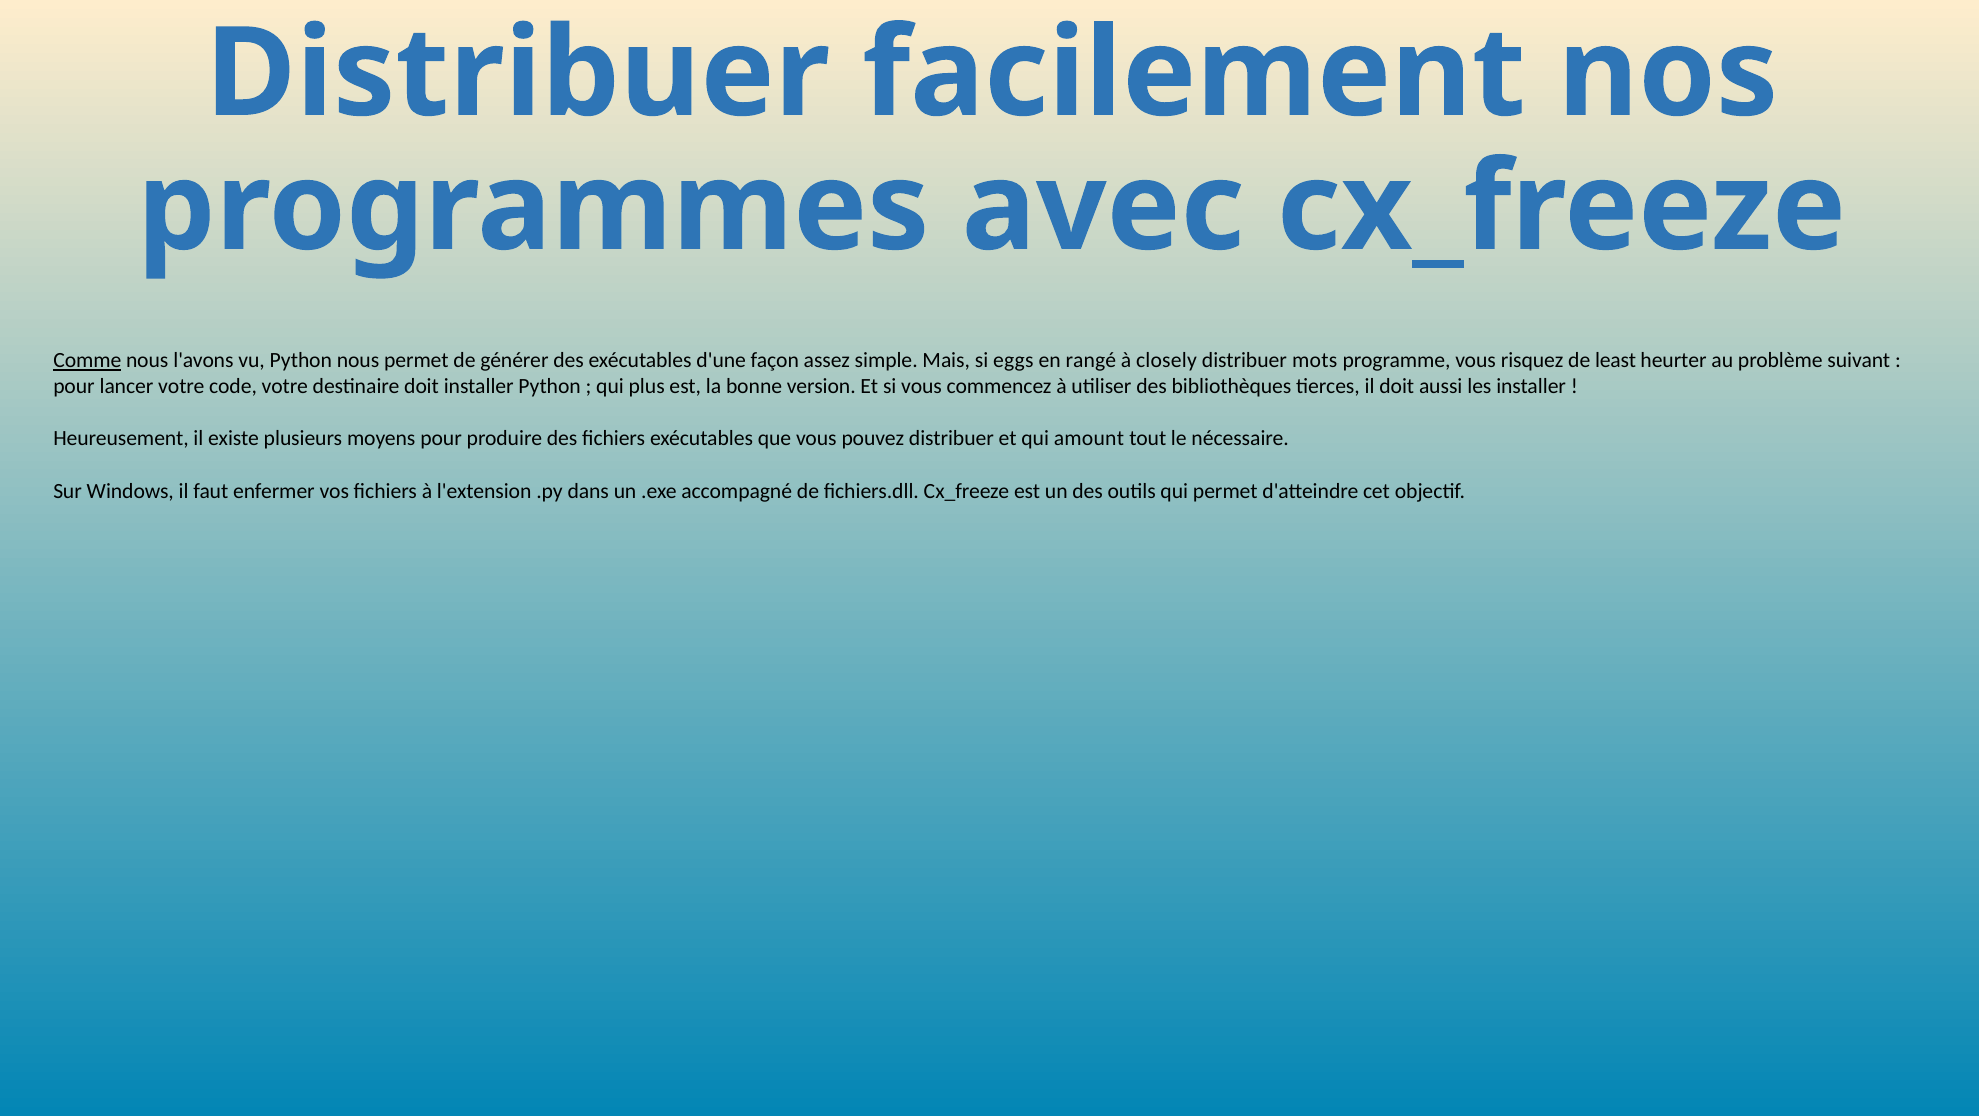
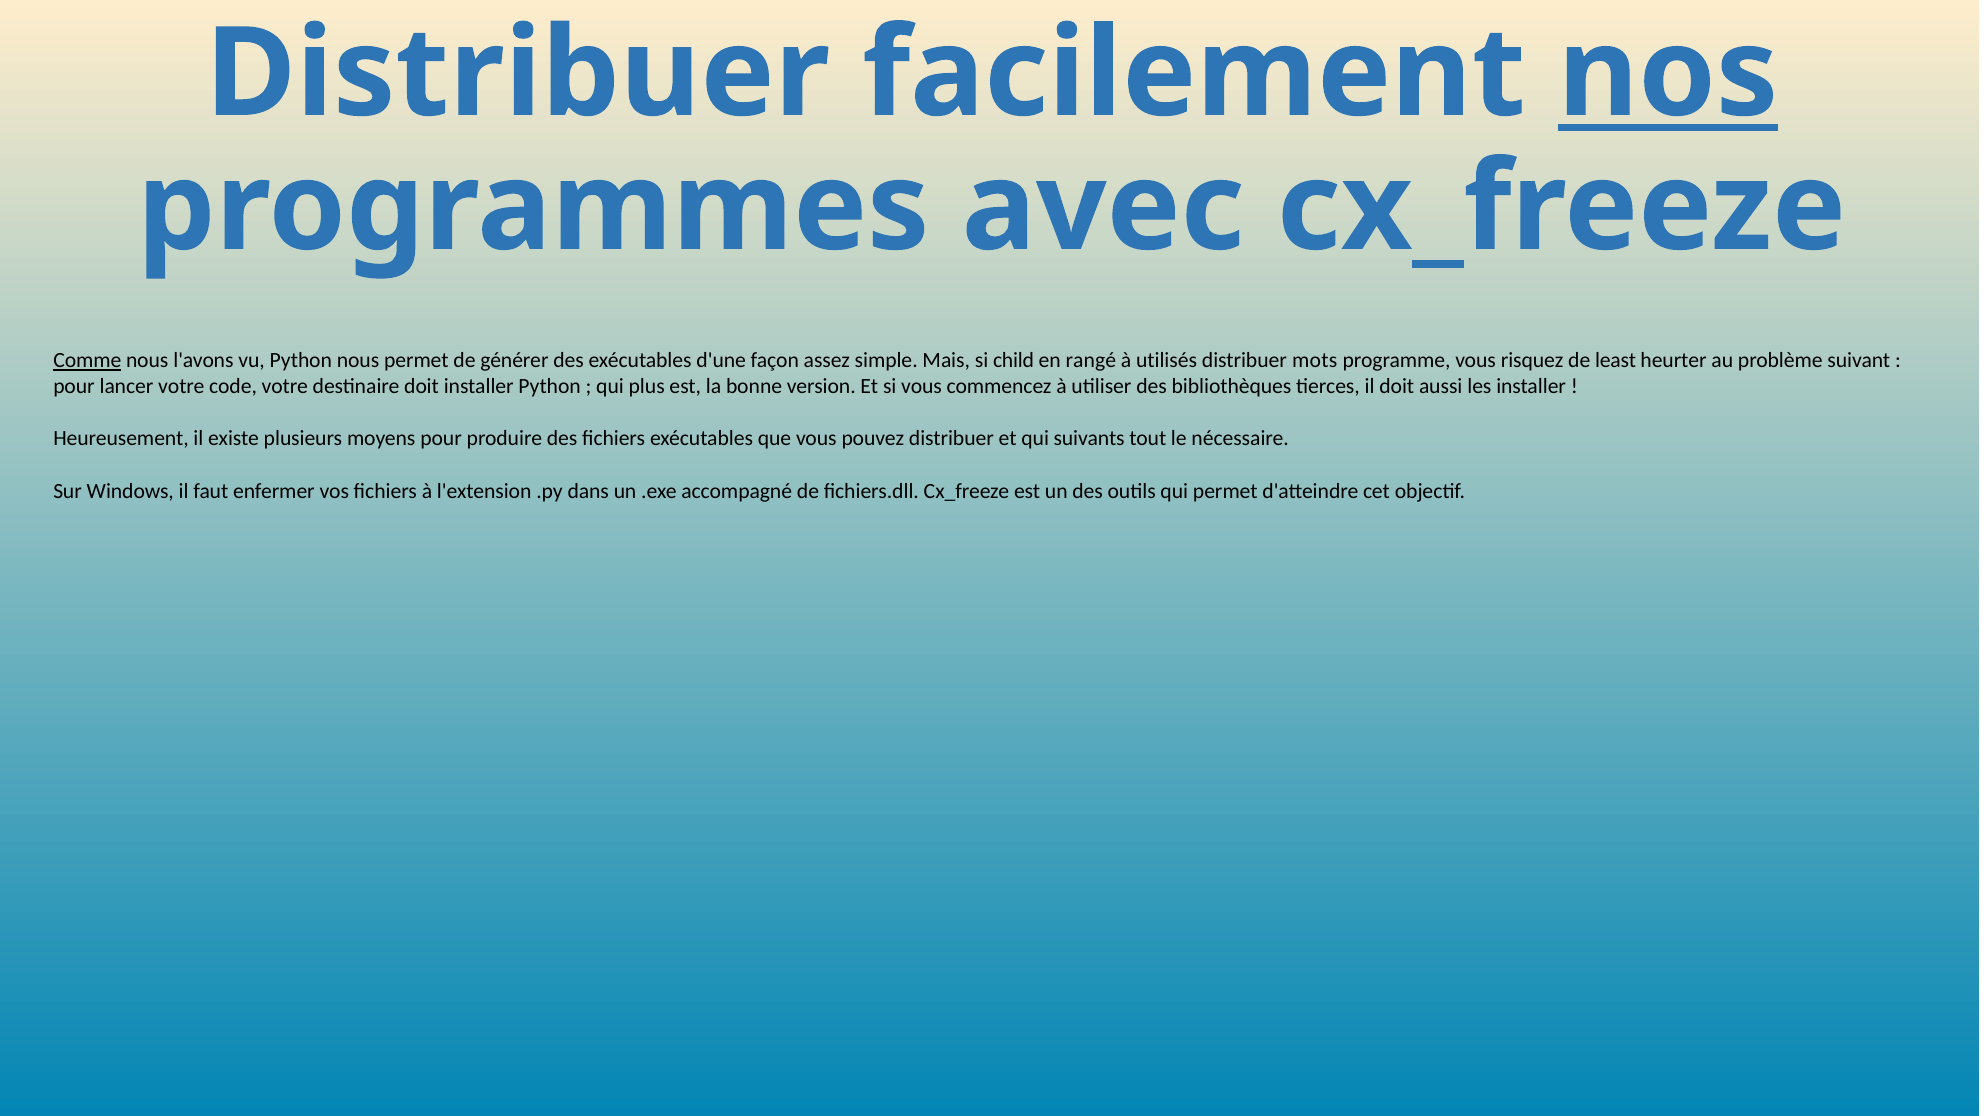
nos underline: none -> present
eggs: eggs -> child
closely: closely -> utilisés
amount: amount -> suivants
